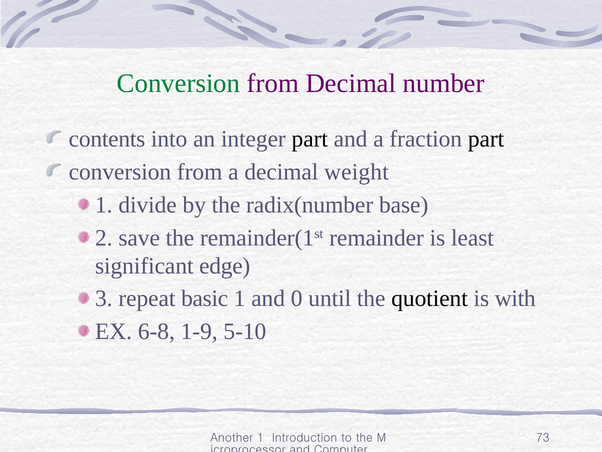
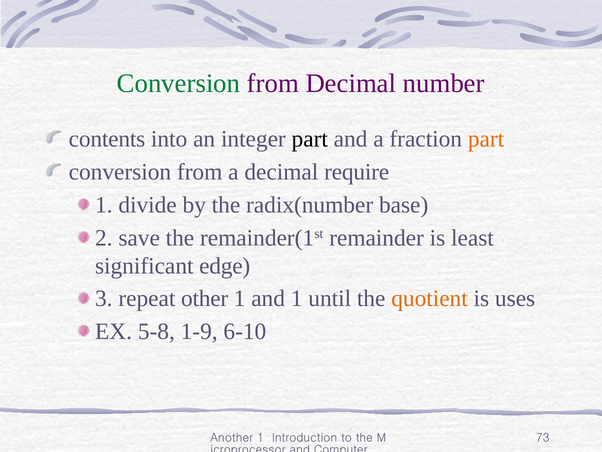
part at (486, 139) colour: black -> orange
weight: weight -> require
basic: basic -> other
and 0: 0 -> 1
quotient colour: black -> orange
with: with -> uses
6-8: 6-8 -> 5-8
5-10: 5-10 -> 6-10
